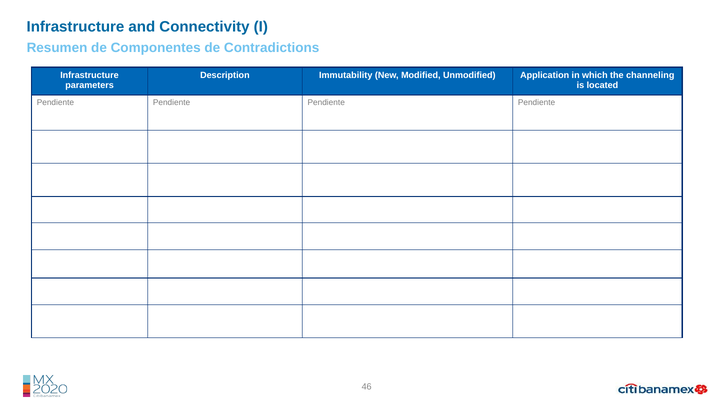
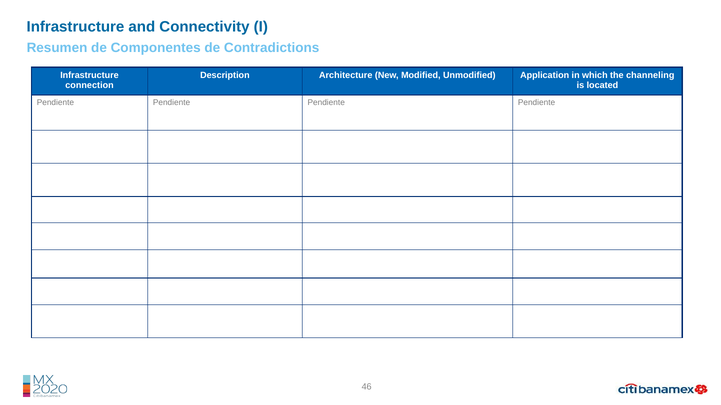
Immutability: Immutability -> Architecture
parameters: parameters -> connection
